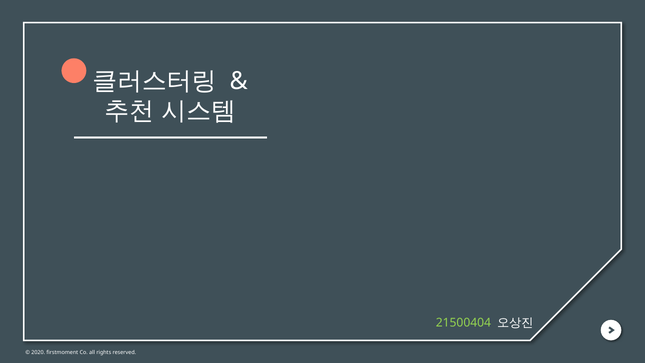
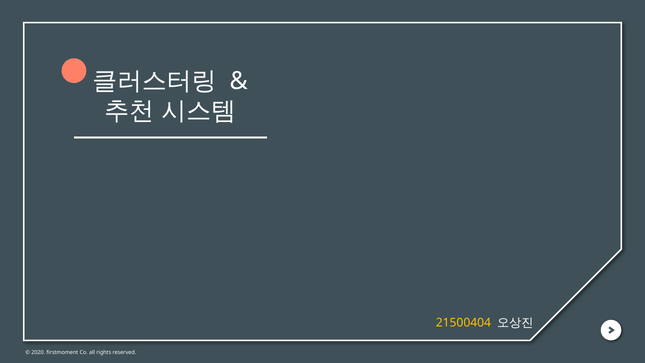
21500404 colour: light green -> yellow
